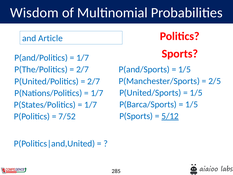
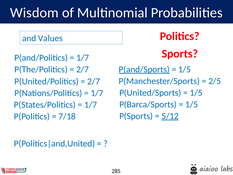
Article: Article -> Values
P(and/Sports underline: none -> present
7/52: 7/52 -> 7/18
